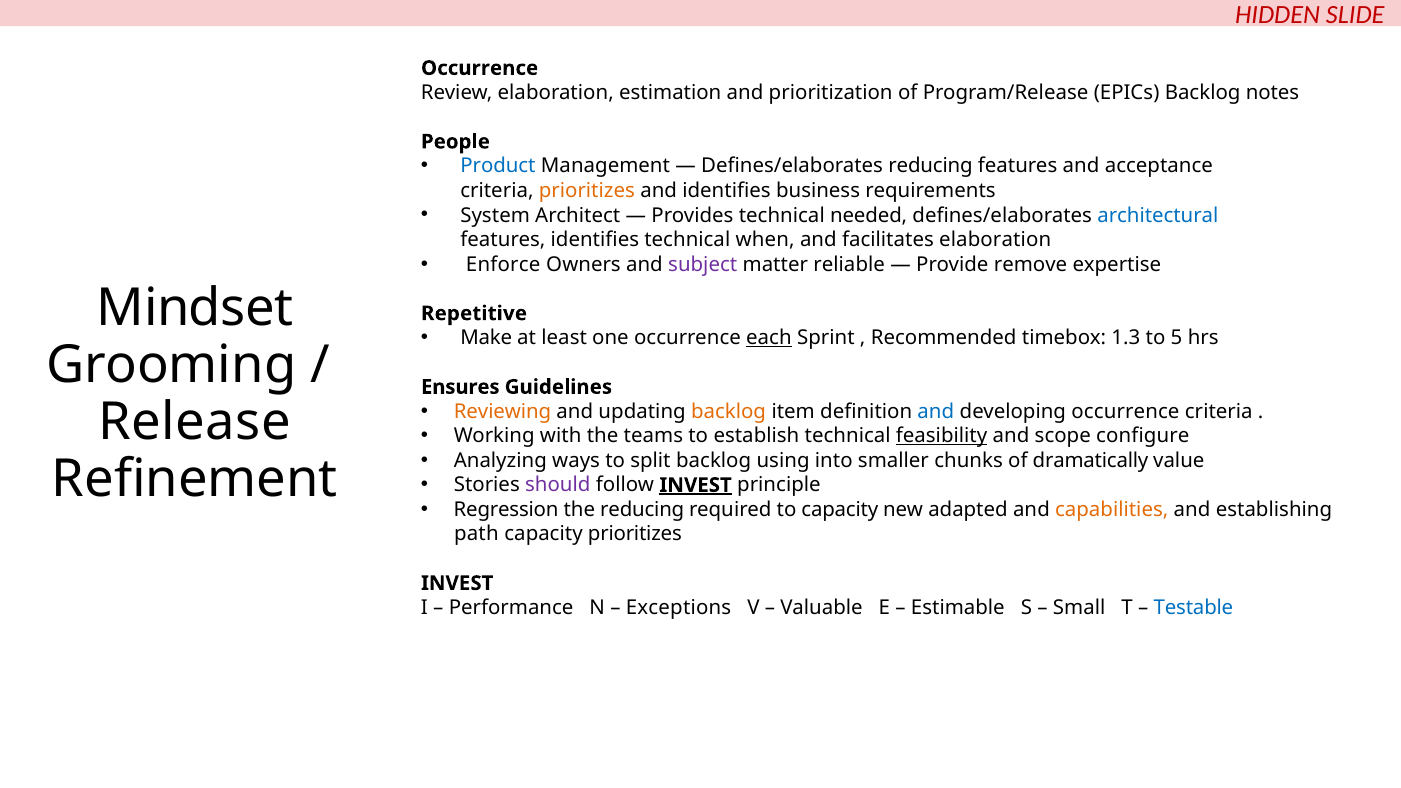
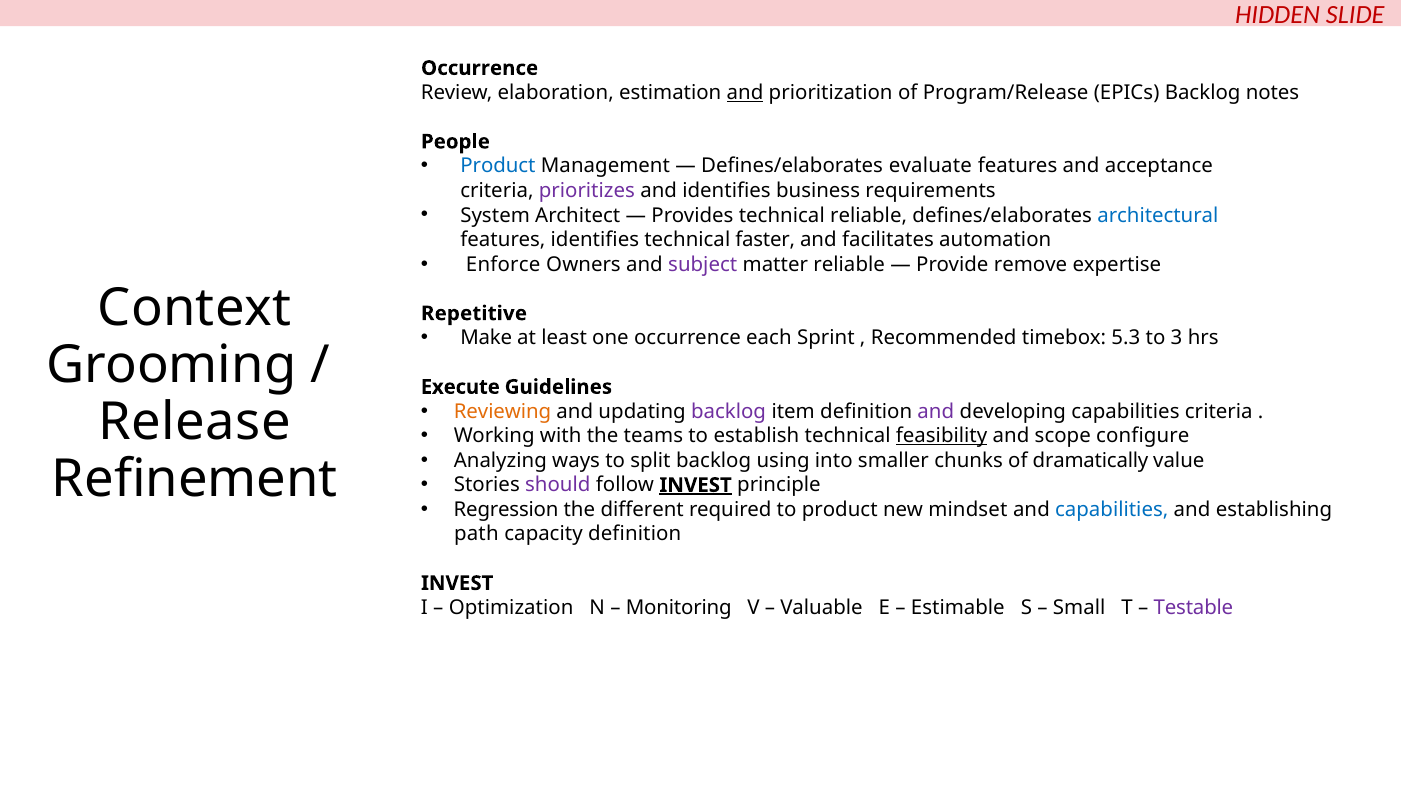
and at (745, 93) underline: none -> present
Defines/elaborates reducing: reducing -> evaluate
prioritizes at (587, 191) colour: orange -> purple
technical needed: needed -> reliable
when: when -> faster
facilitates elaboration: elaboration -> automation
Mindset: Mindset -> Context
each underline: present -> none
1.3: 1.3 -> 5.3
5: 5 -> 3
Ensures: Ensures -> Execute
backlog at (729, 412) colour: orange -> purple
and at (936, 412) colour: blue -> purple
developing occurrence: occurrence -> capabilities
the reducing: reducing -> different
to capacity: capacity -> product
adapted: adapted -> mindset
capabilities at (1112, 510) colour: orange -> blue
capacity prioritizes: prioritizes -> definition
Performance: Performance -> Optimization
Exceptions: Exceptions -> Monitoring
Testable colour: blue -> purple
